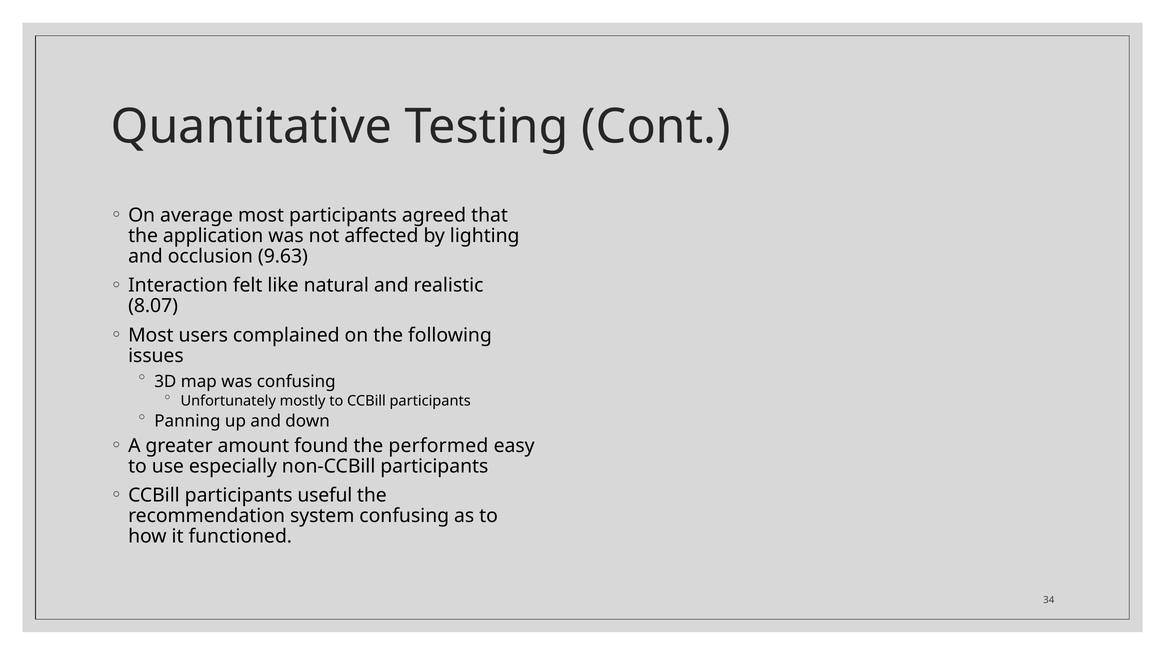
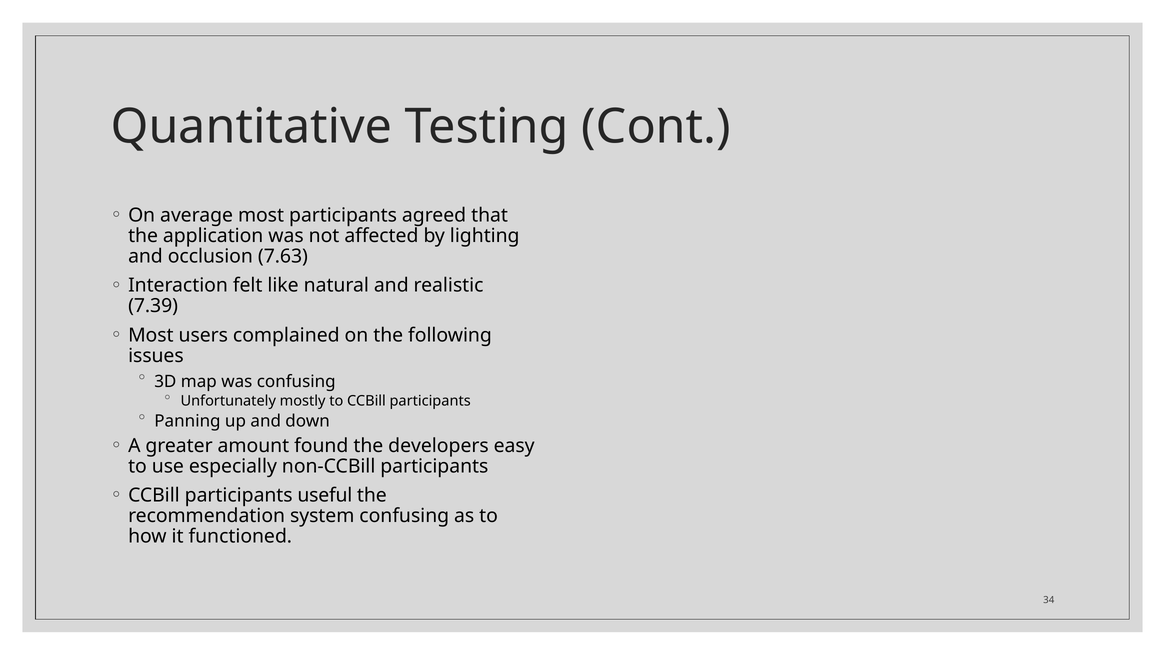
9.63: 9.63 -> 7.63
8.07: 8.07 -> 7.39
performed: performed -> developers
